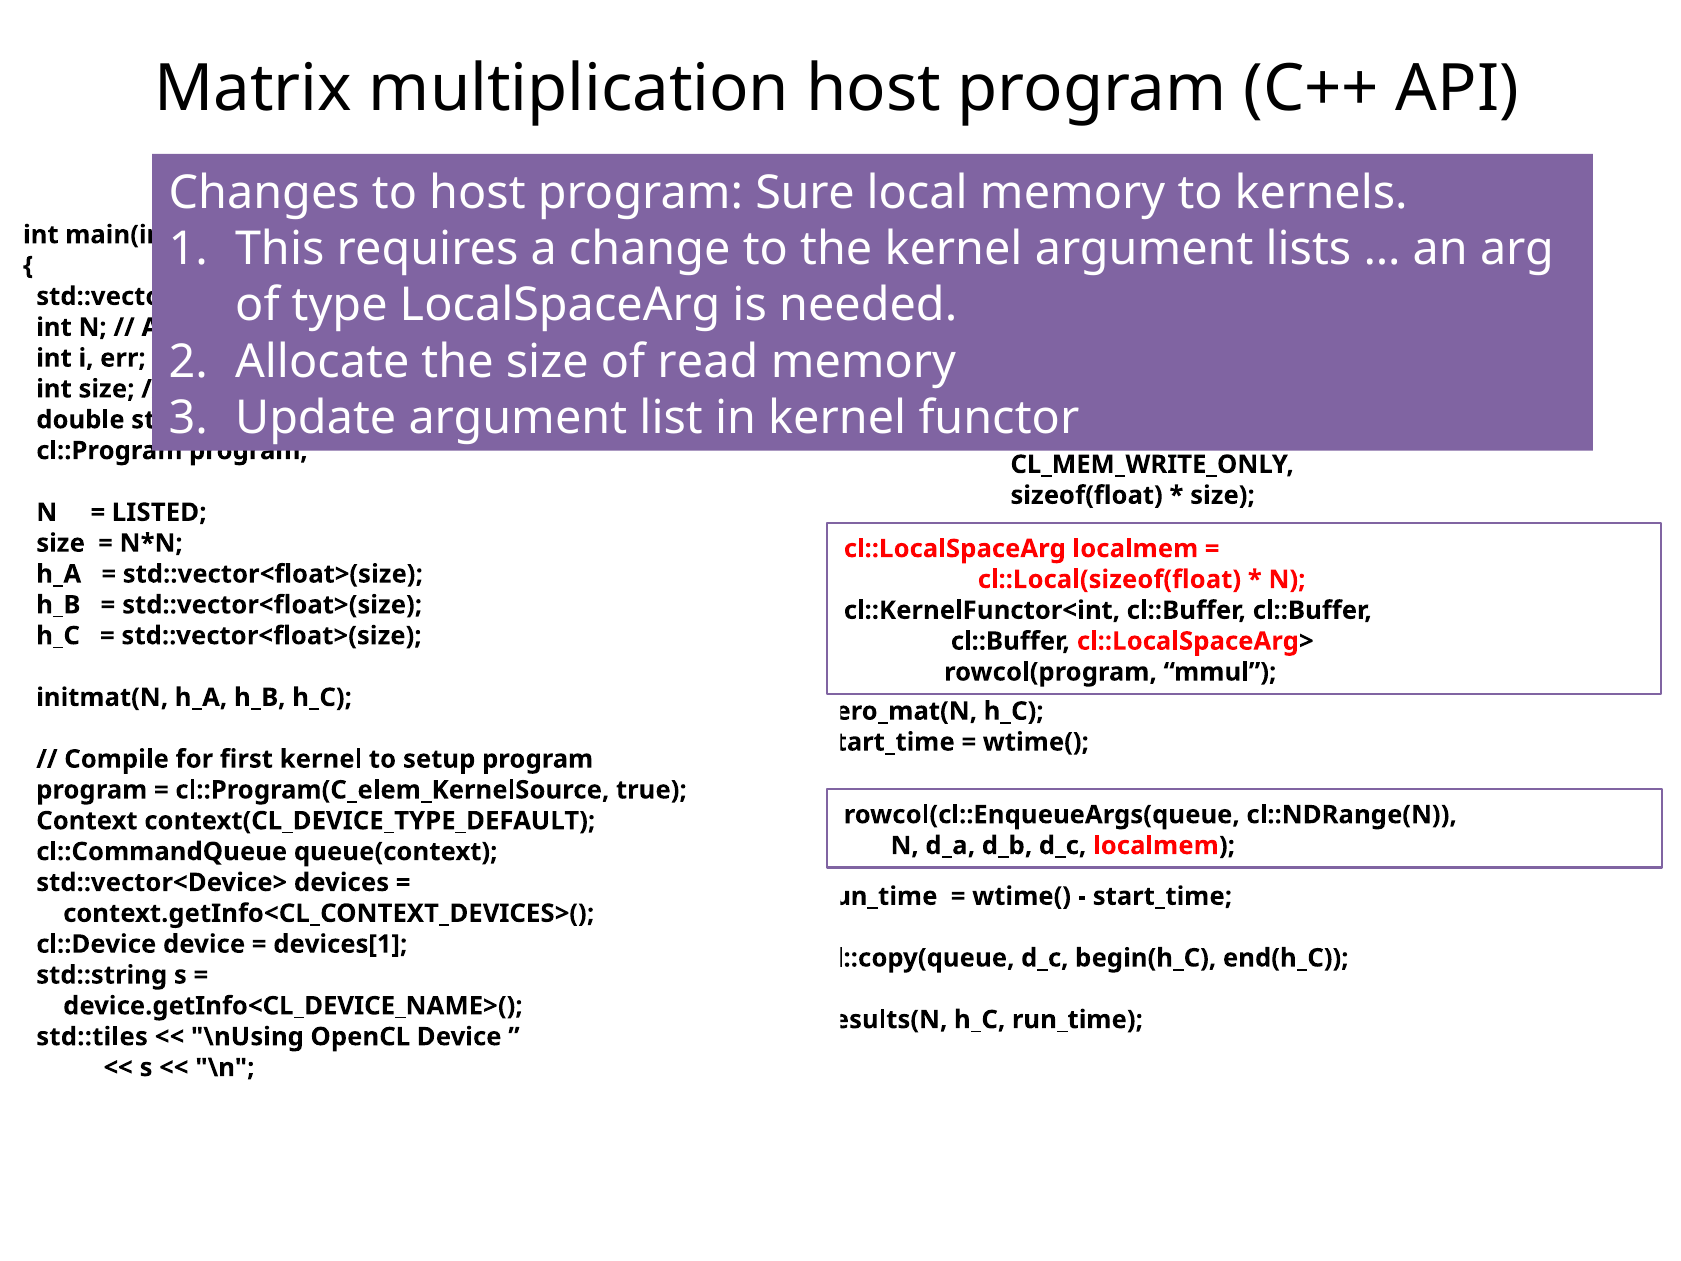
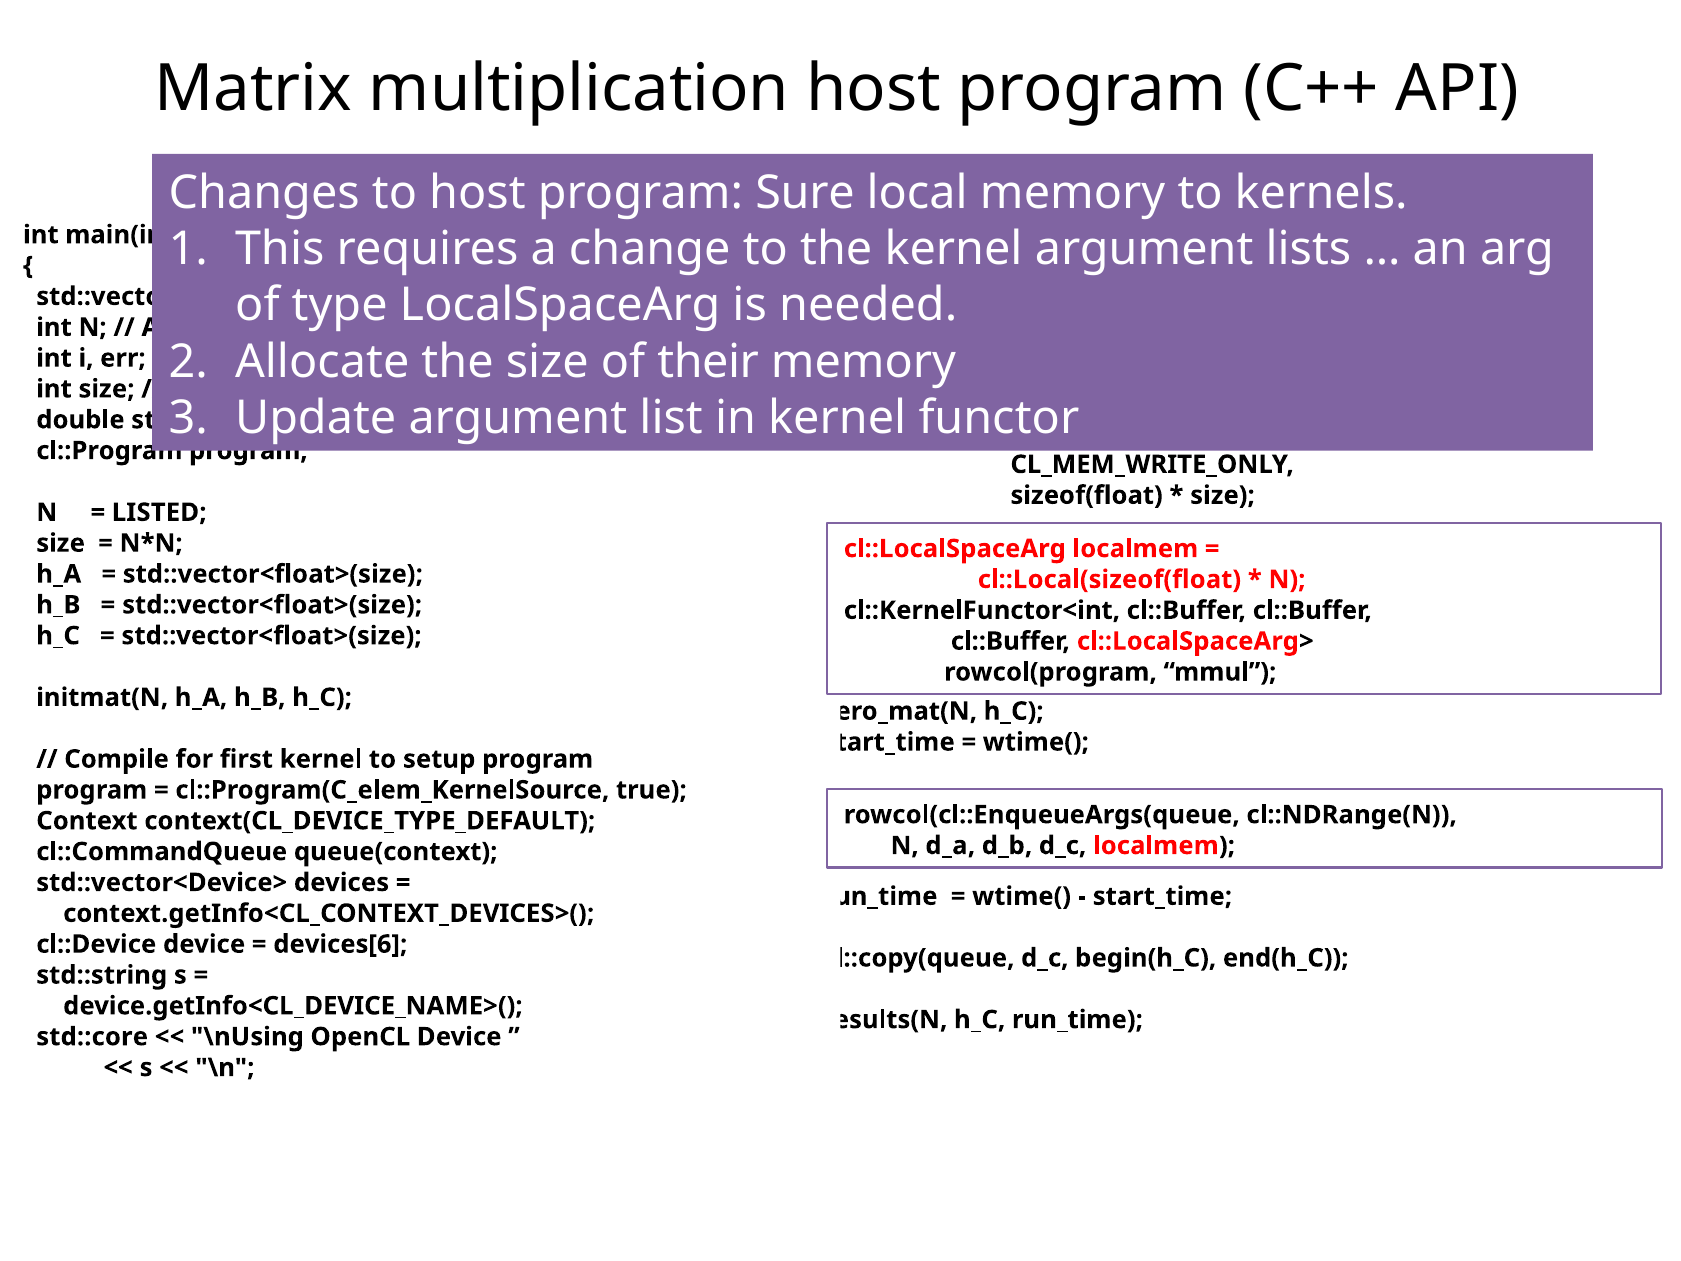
read: read -> their
devices[1: devices[1 -> devices[6
std::tiles: std::tiles -> std::core
